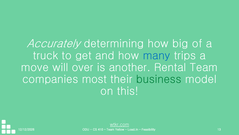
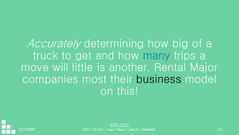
over: over -> little
Rental Team: Team -> Major
business colour: green -> black
